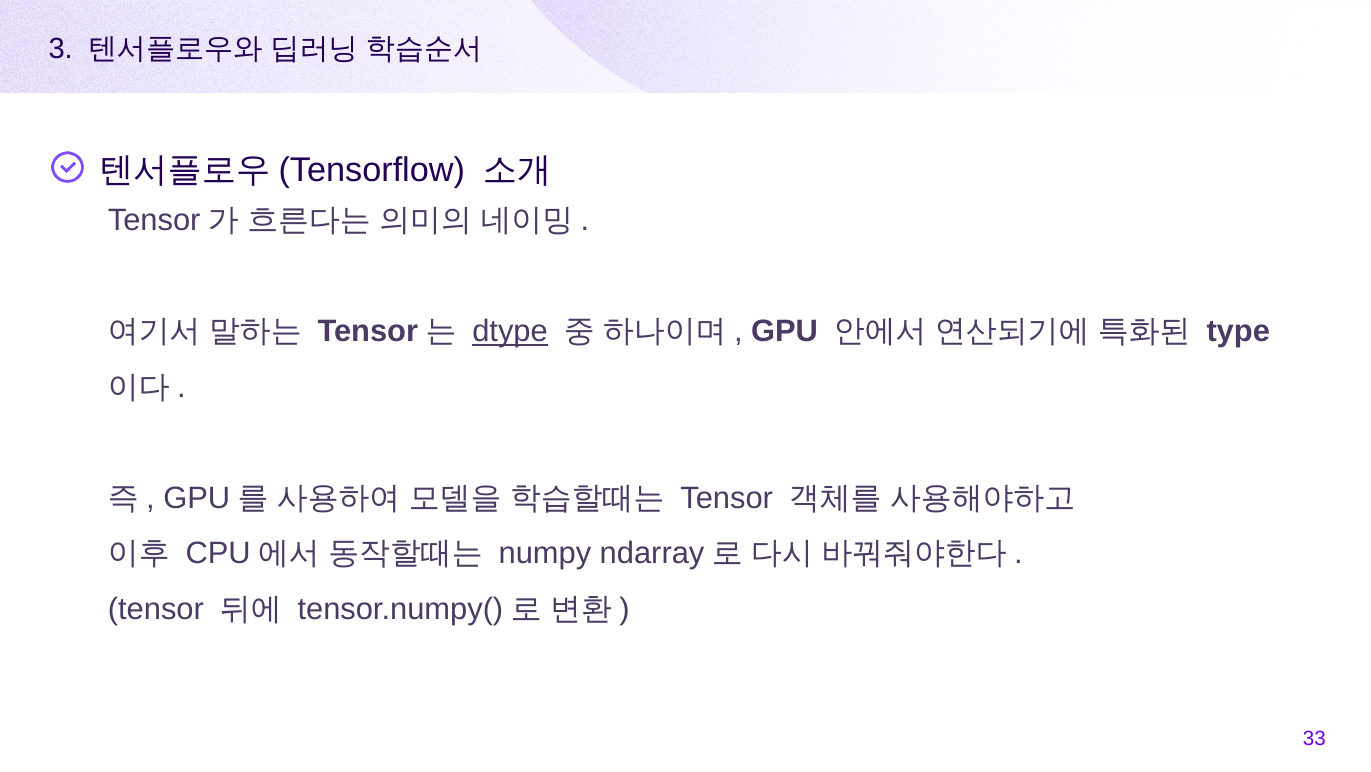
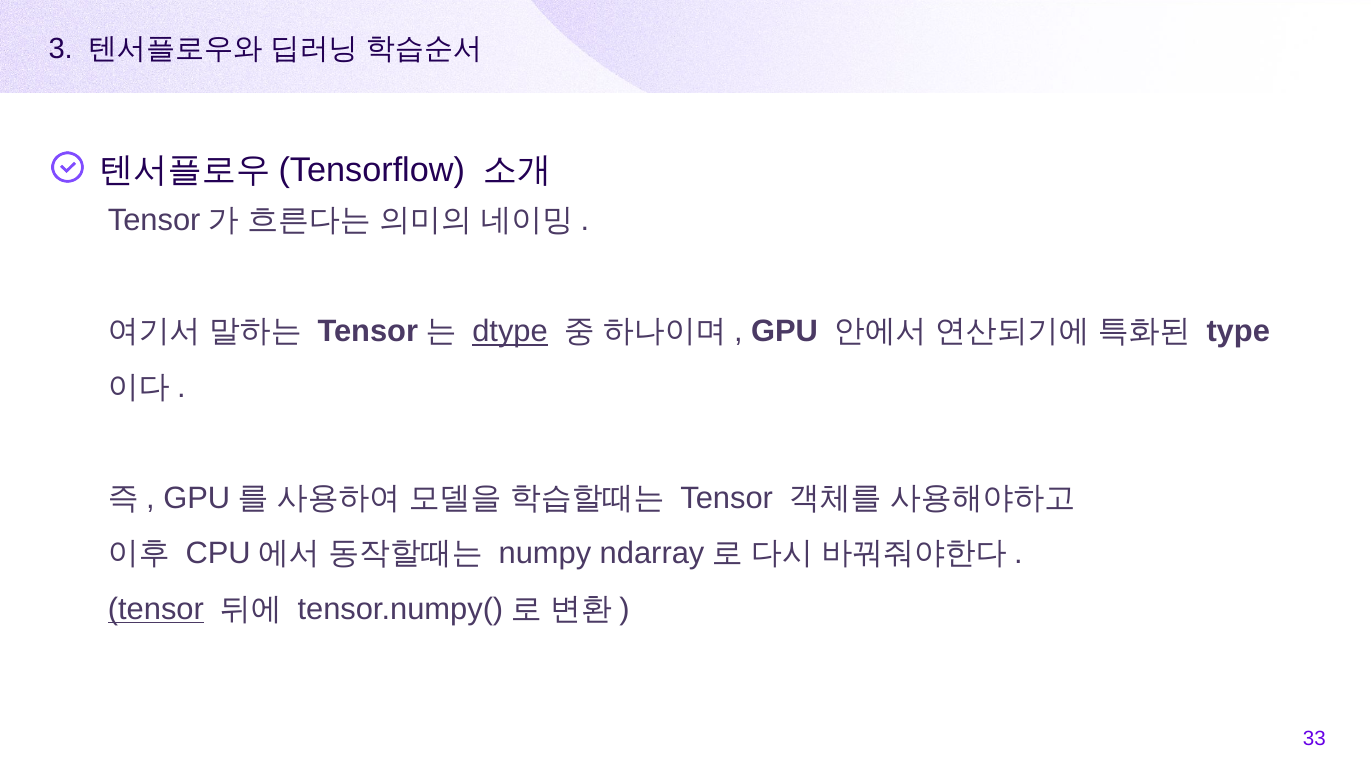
tensor at (156, 609) underline: none -> present
